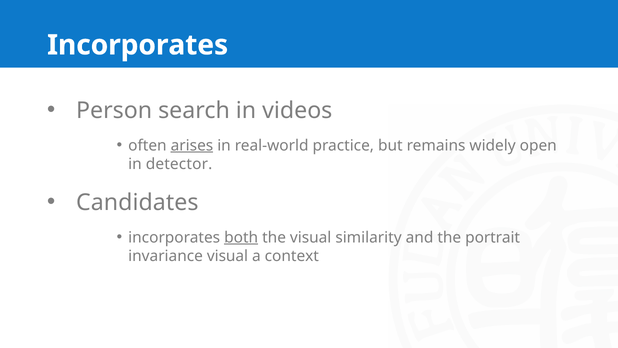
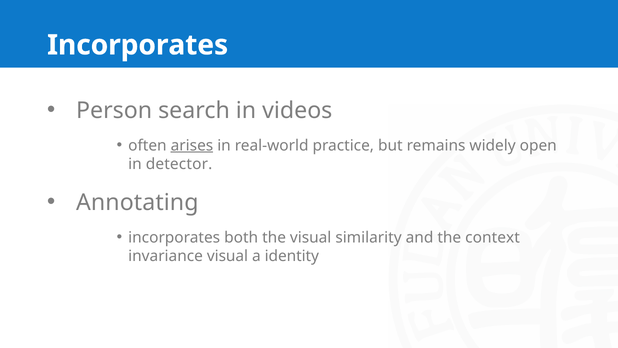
Candidates: Candidates -> Annotating
both underline: present -> none
portrait: portrait -> context
context: context -> identity
